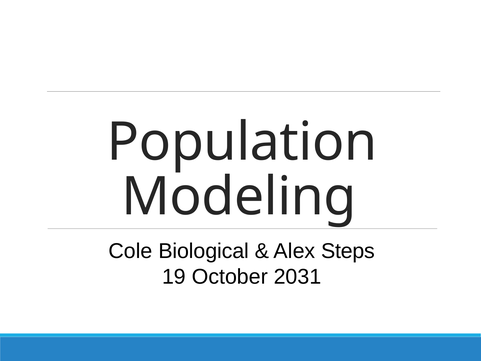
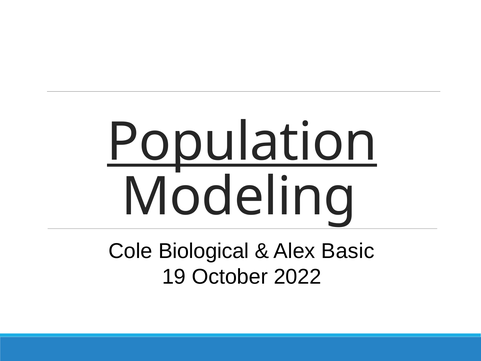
Population underline: none -> present
Steps: Steps -> Basic
2031: 2031 -> 2022
